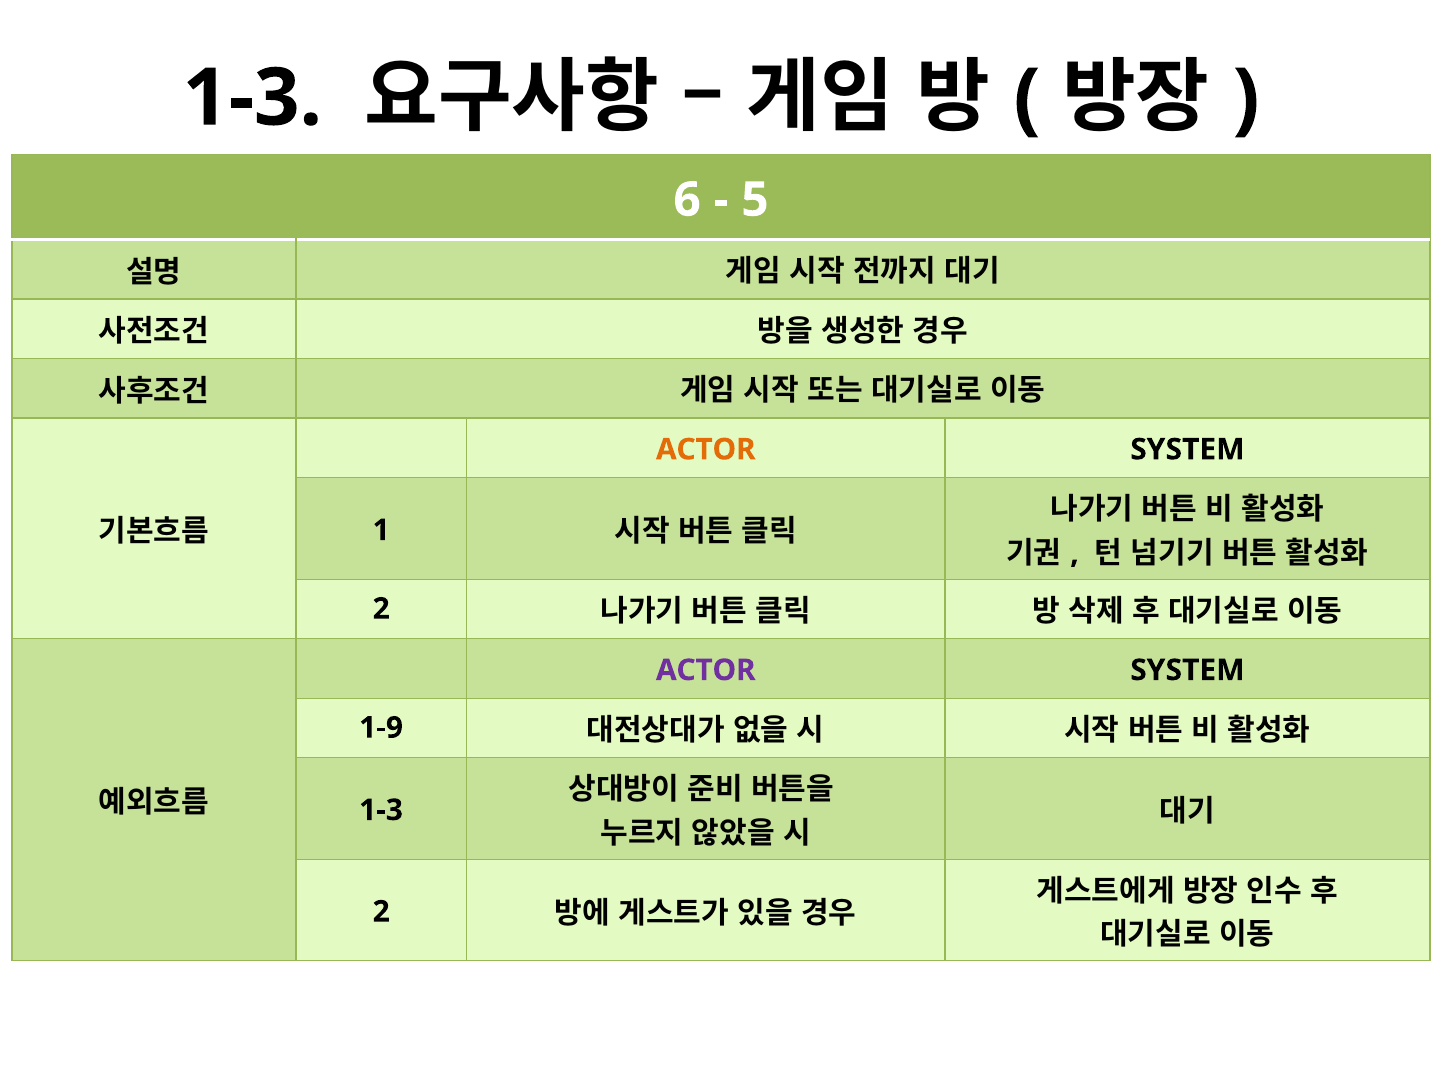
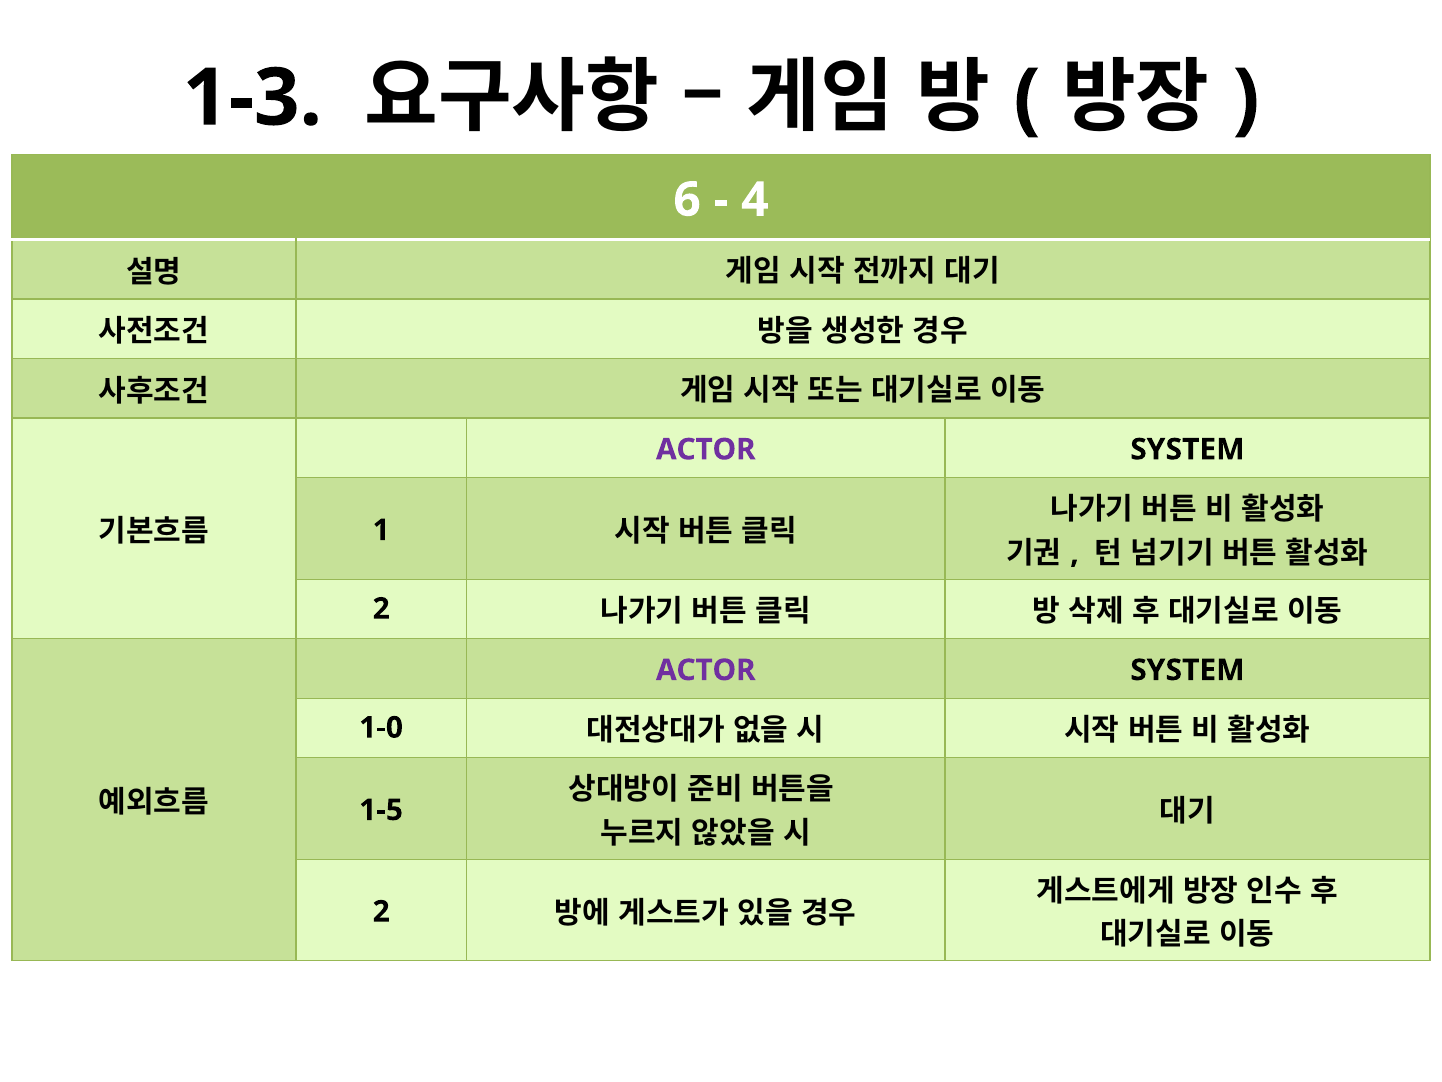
5: 5 -> 4
ACTOR at (706, 449) colour: orange -> purple
1-9: 1-9 -> 1-0
1-3 at (381, 810): 1-3 -> 1-5
